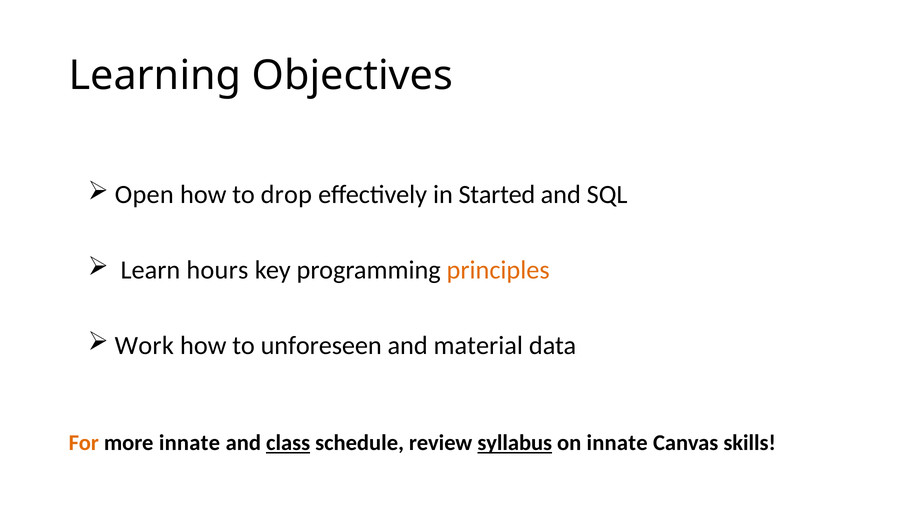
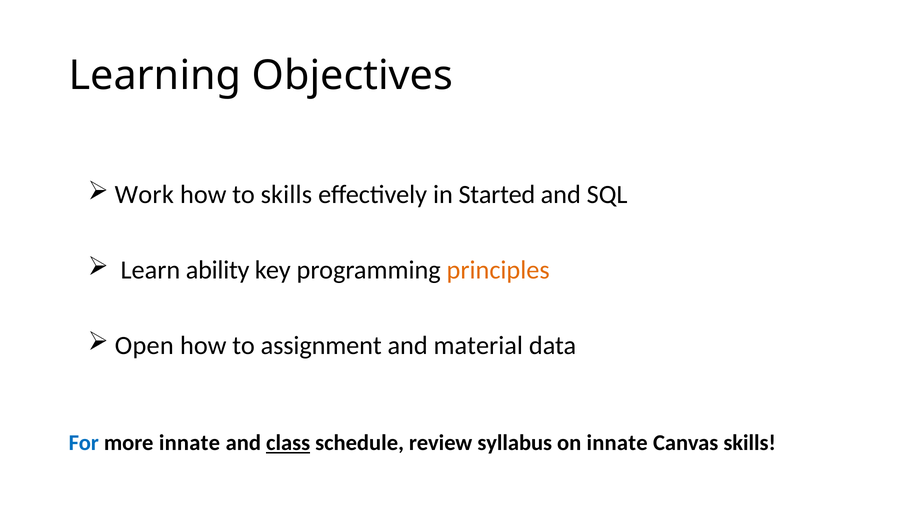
Open: Open -> Work
to drop: drop -> skills
hours: hours -> ability
Work: Work -> Open
unforeseen: unforeseen -> assignment
For colour: orange -> blue
syllabus underline: present -> none
